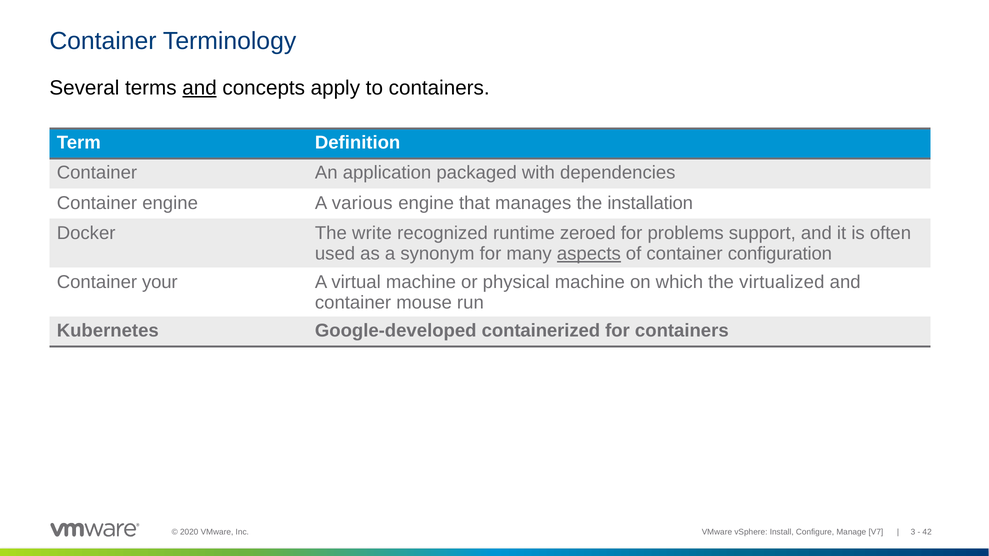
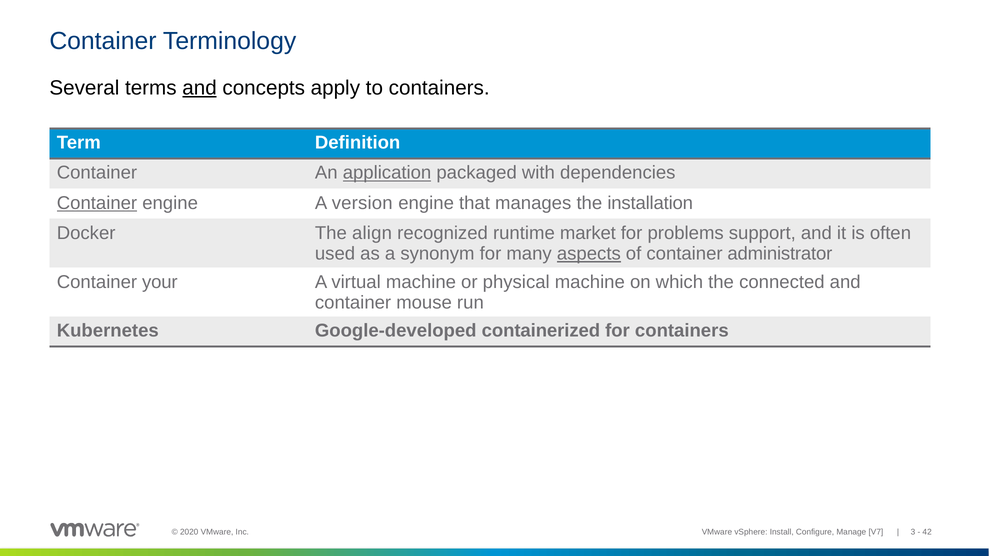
application underline: none -> present
Container at (97, 203) underline: none -> present
various: various -> version
write: write -> align
zeroed: zeroed -> market
configuration: configuration -> administrator
virtualized: virtualized -> connected
